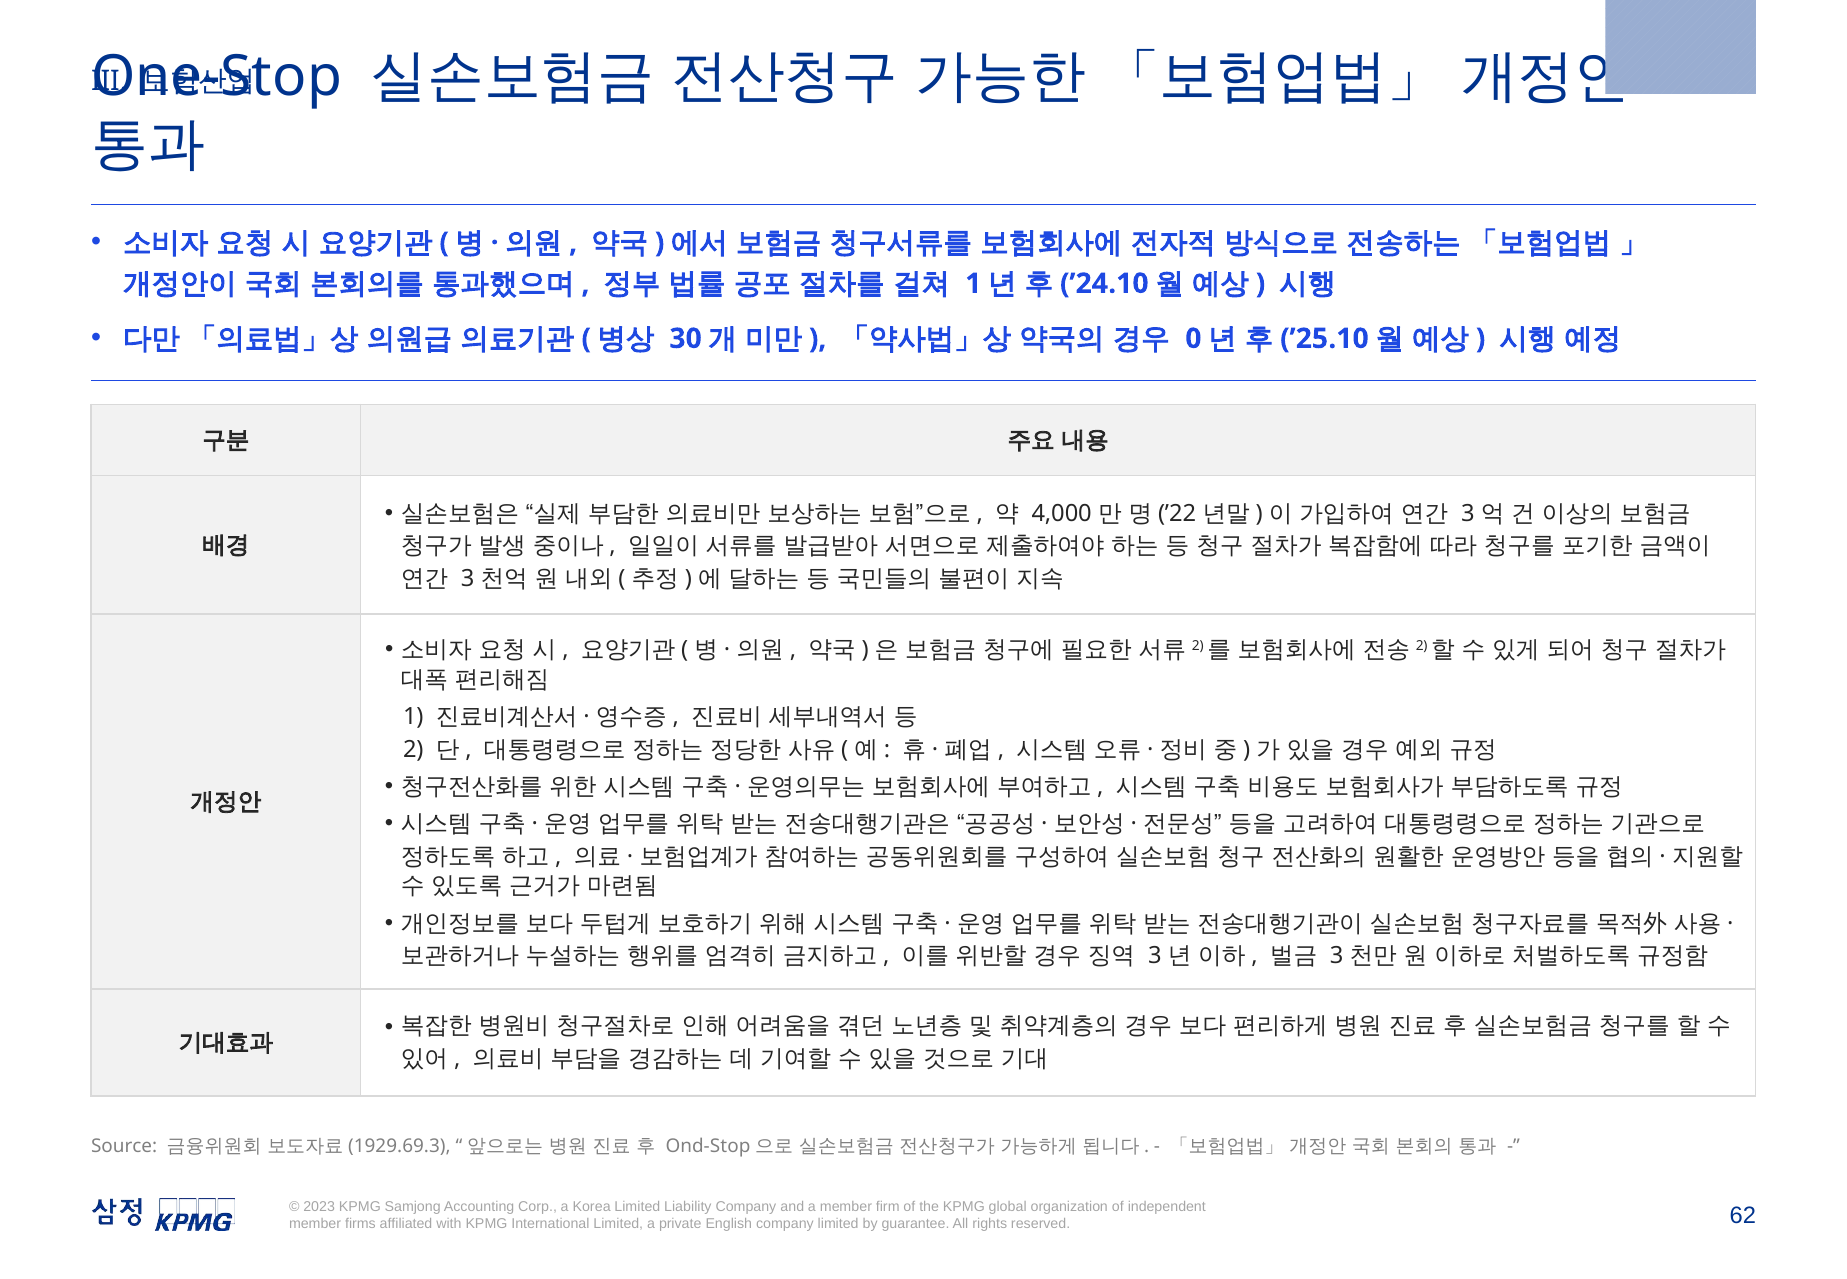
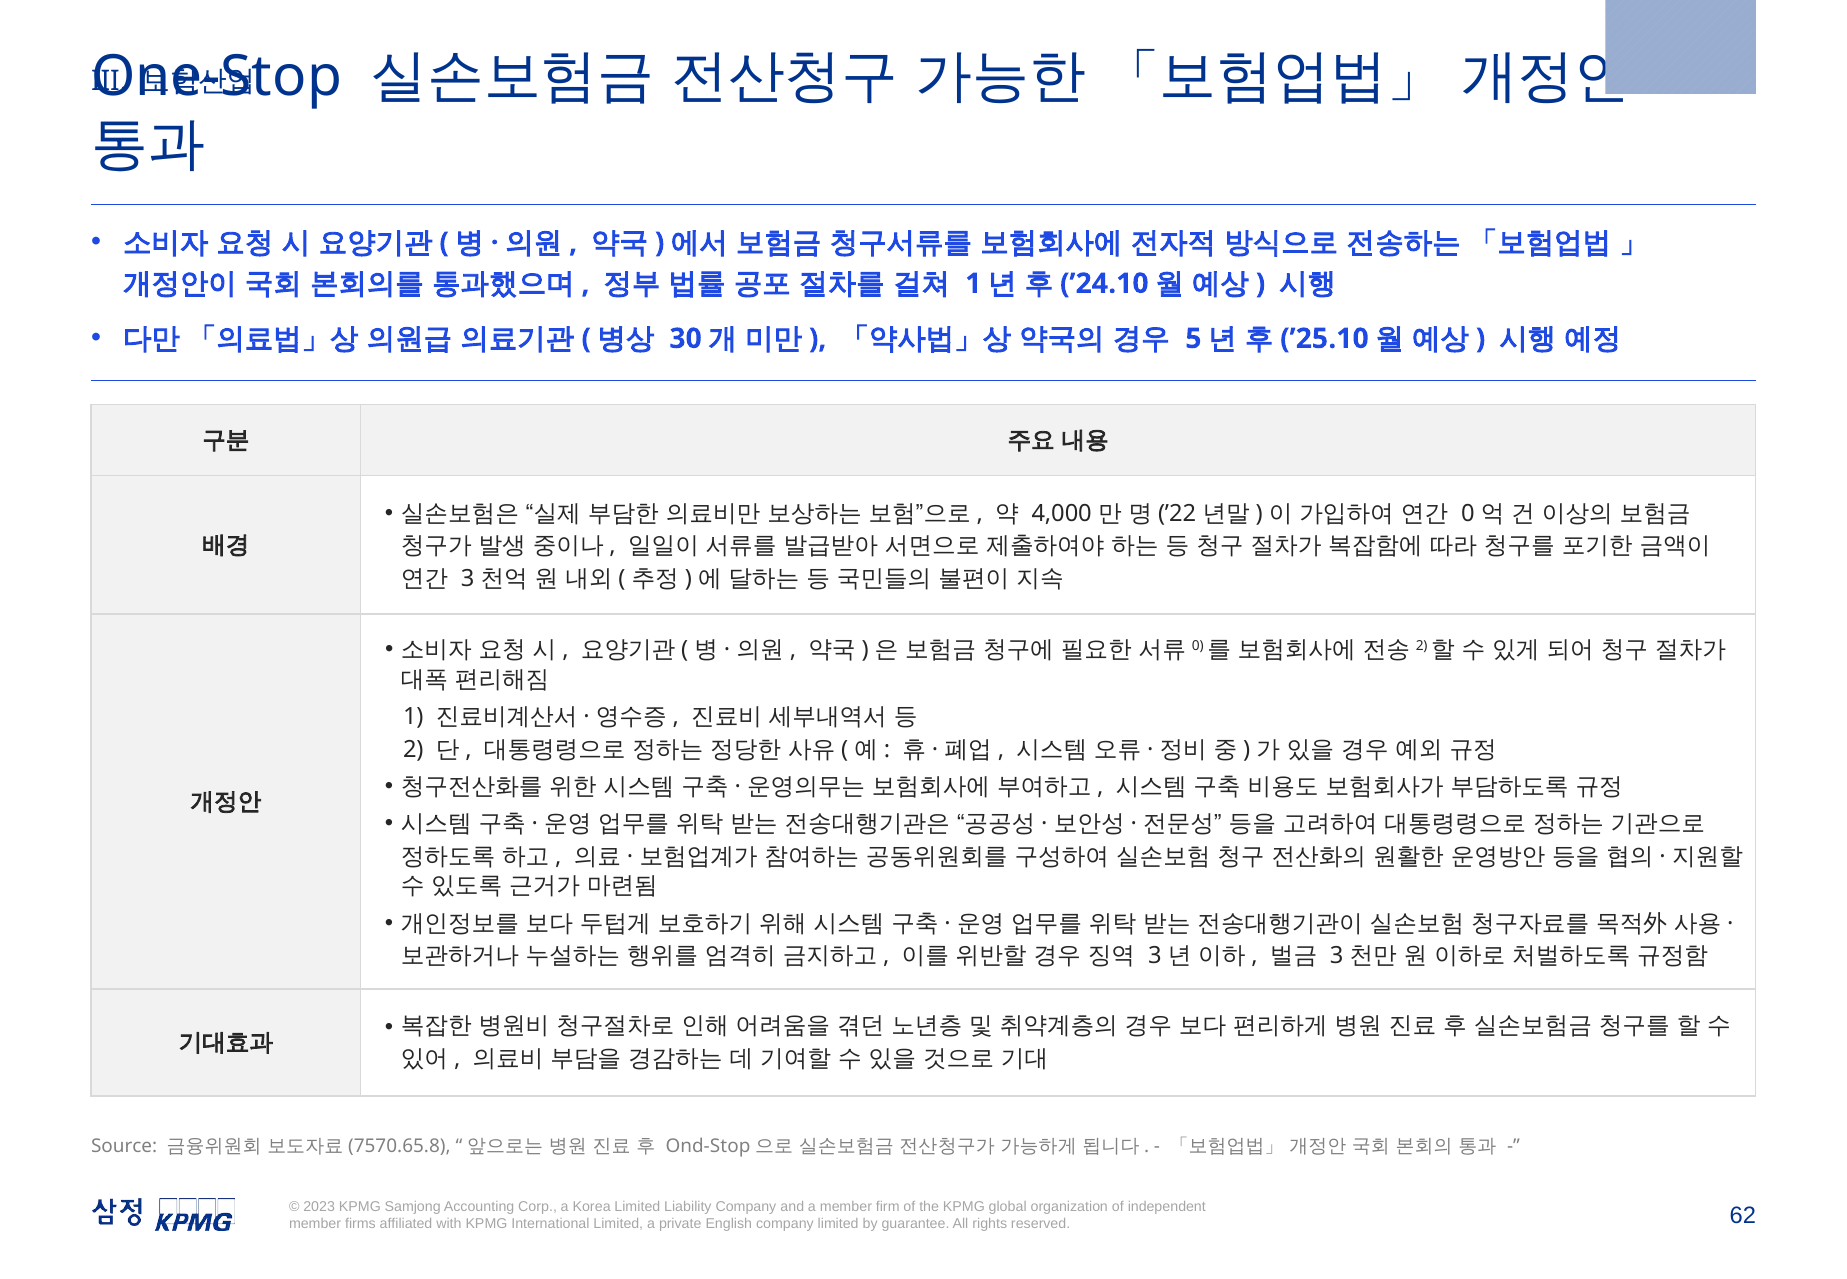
0: 0 -> 5
3 at (1468, 514): 3 -> 0
2 at (1198, 646): 2 -> 0
1929.69.3: 1929.69.3 -> 7570.65.8
